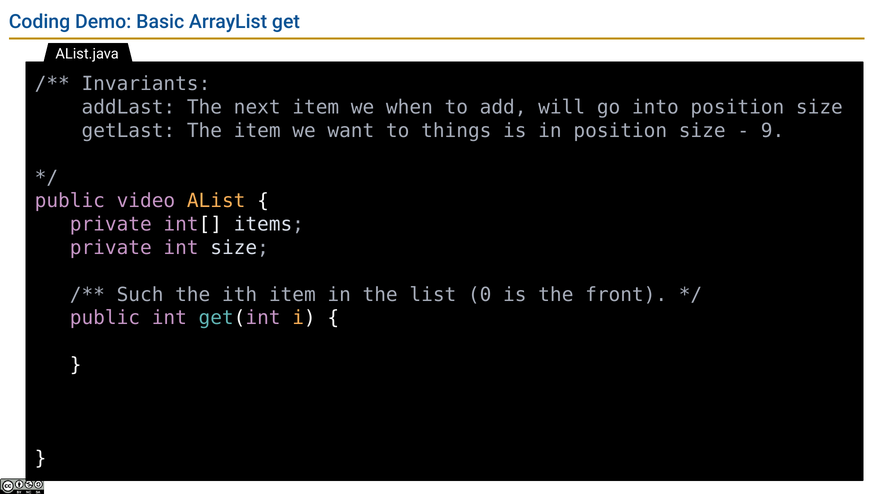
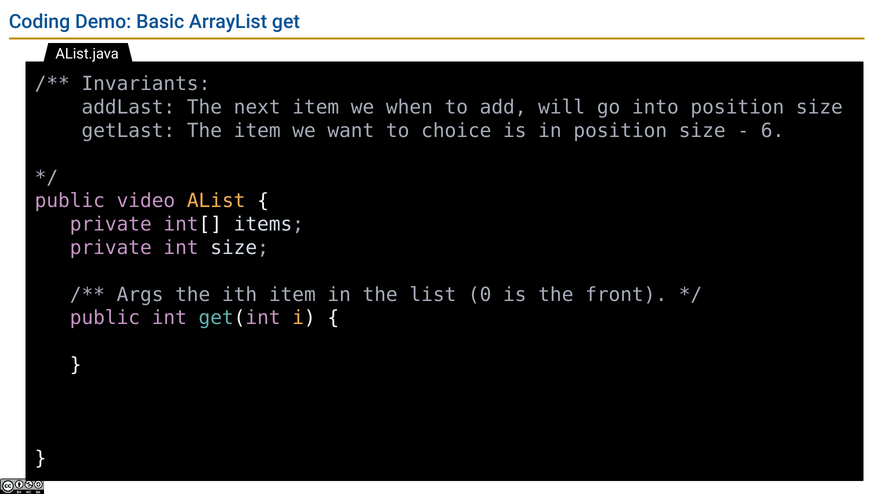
things: things -> choice
9: 9 -> 6
Such: Such -> Args
